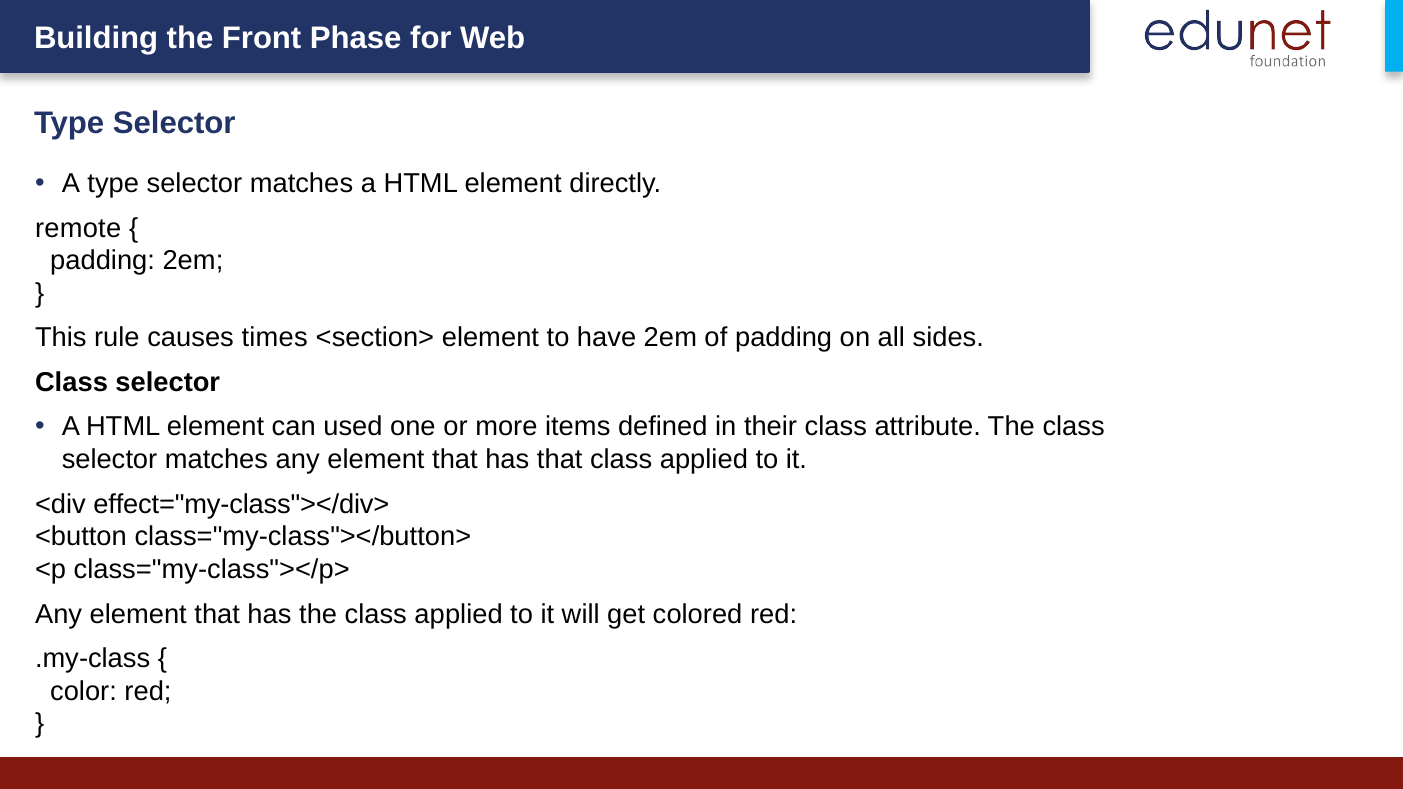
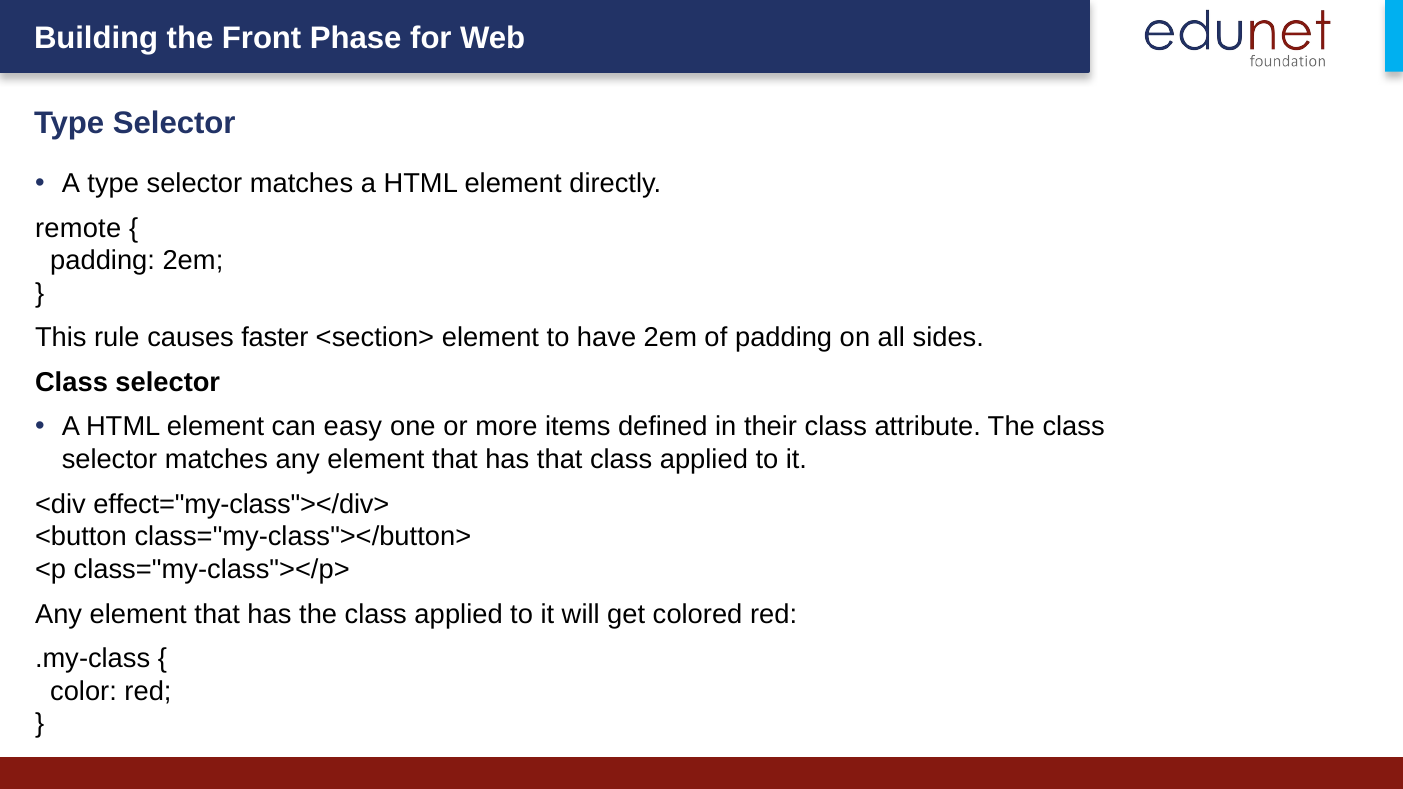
times: times -> faster
used: used -> easy
